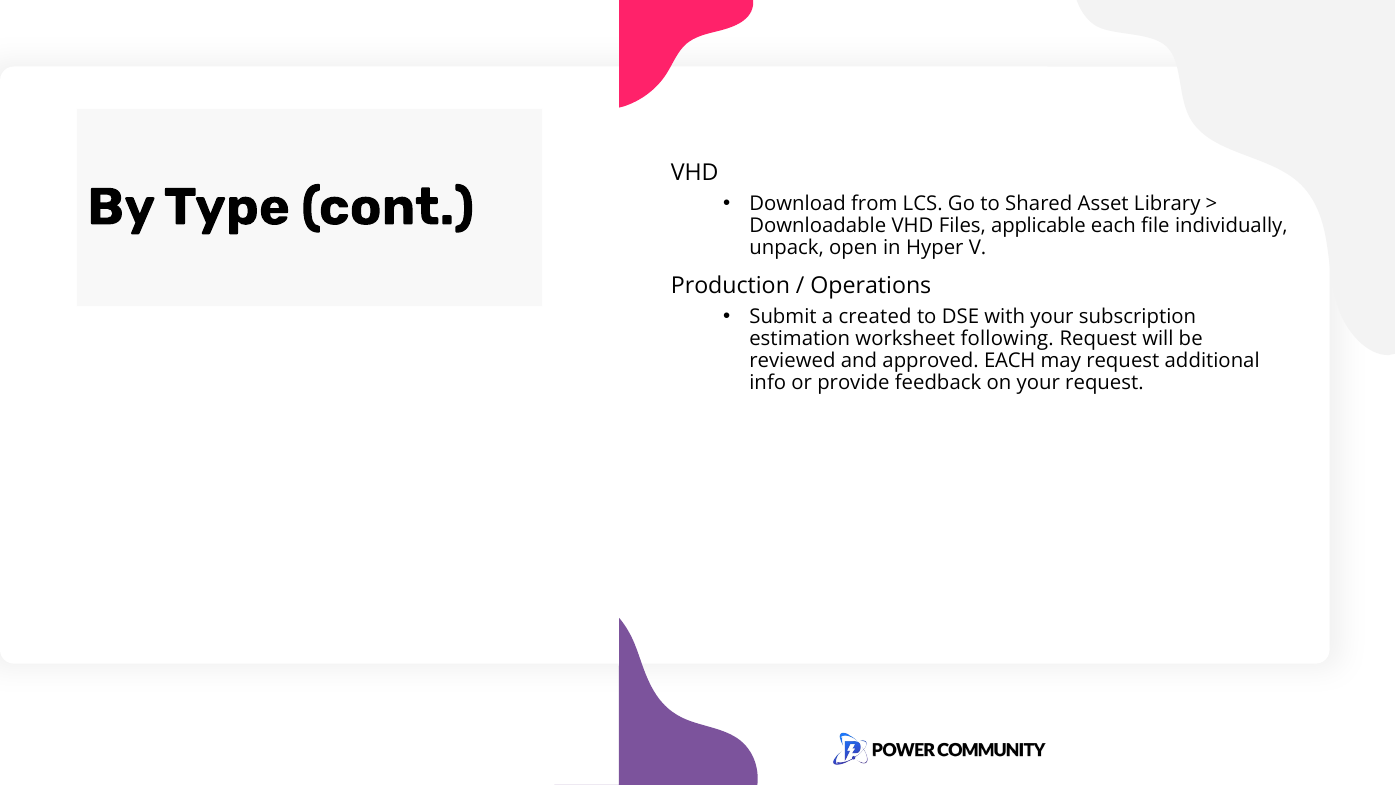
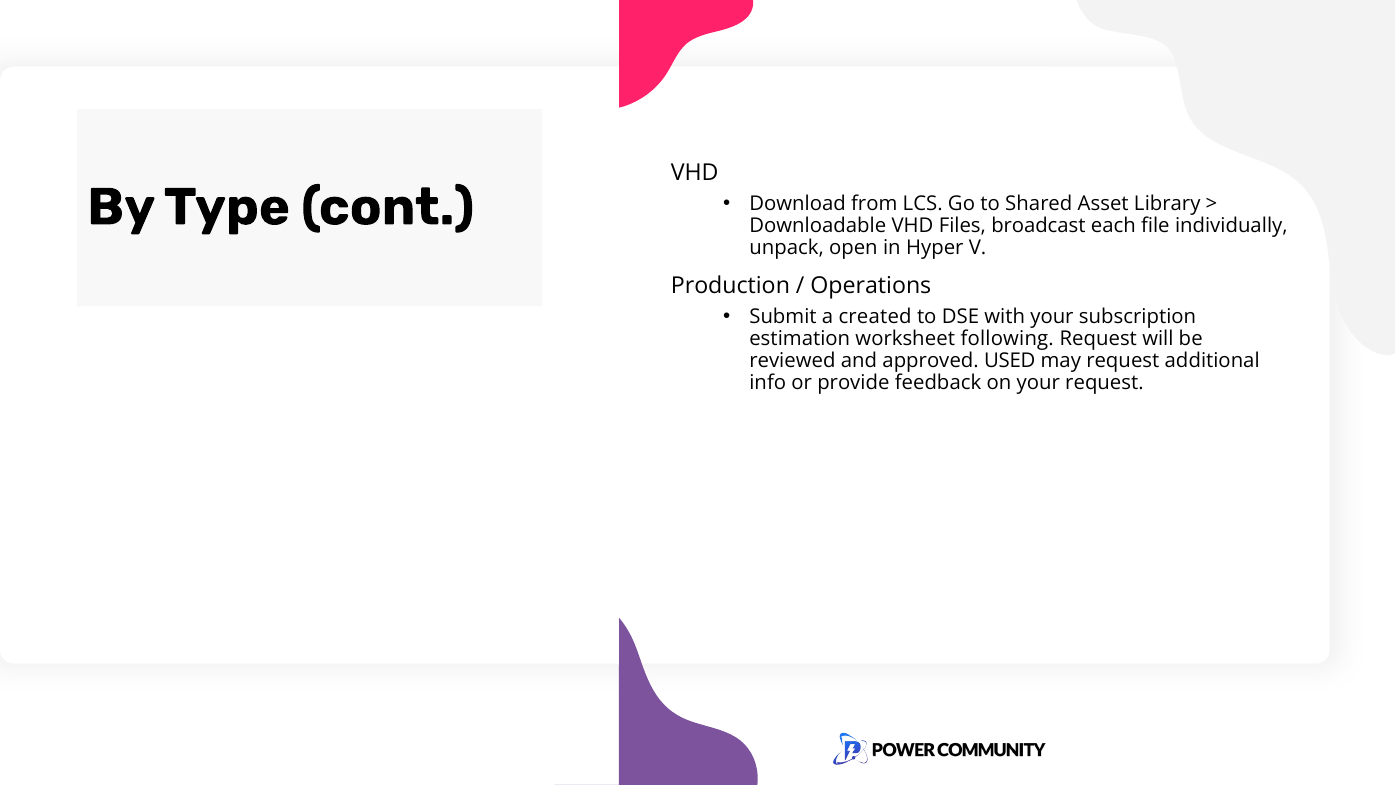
applicable: applicable -> broadcast
approved EACH: EACH -> USED
